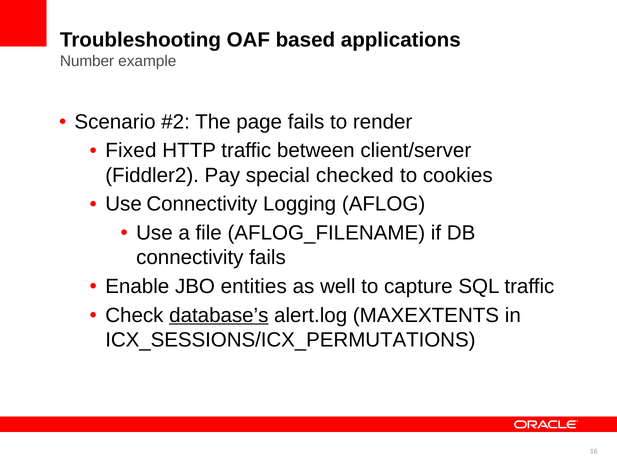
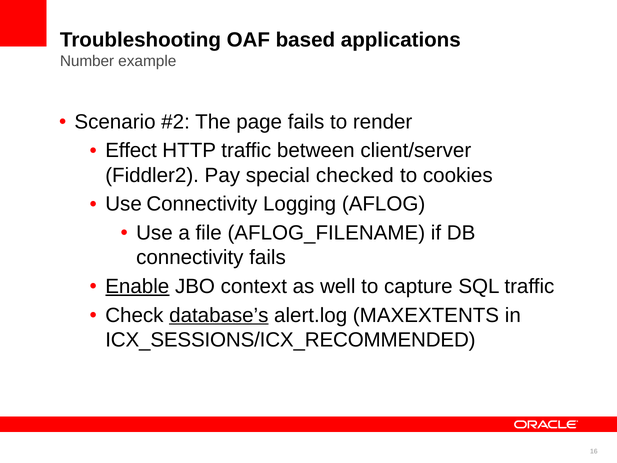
Fixed: Fixed -> Effect
Enable underline: none -> present
entities: entities -> context
ICX_SESSIONS/ICX_PERMUTATIONS: ICX_SESSIONS/ICX_PERMUTATIONS -> ICX_SESSIONS/ICX_RECOMMENDED
